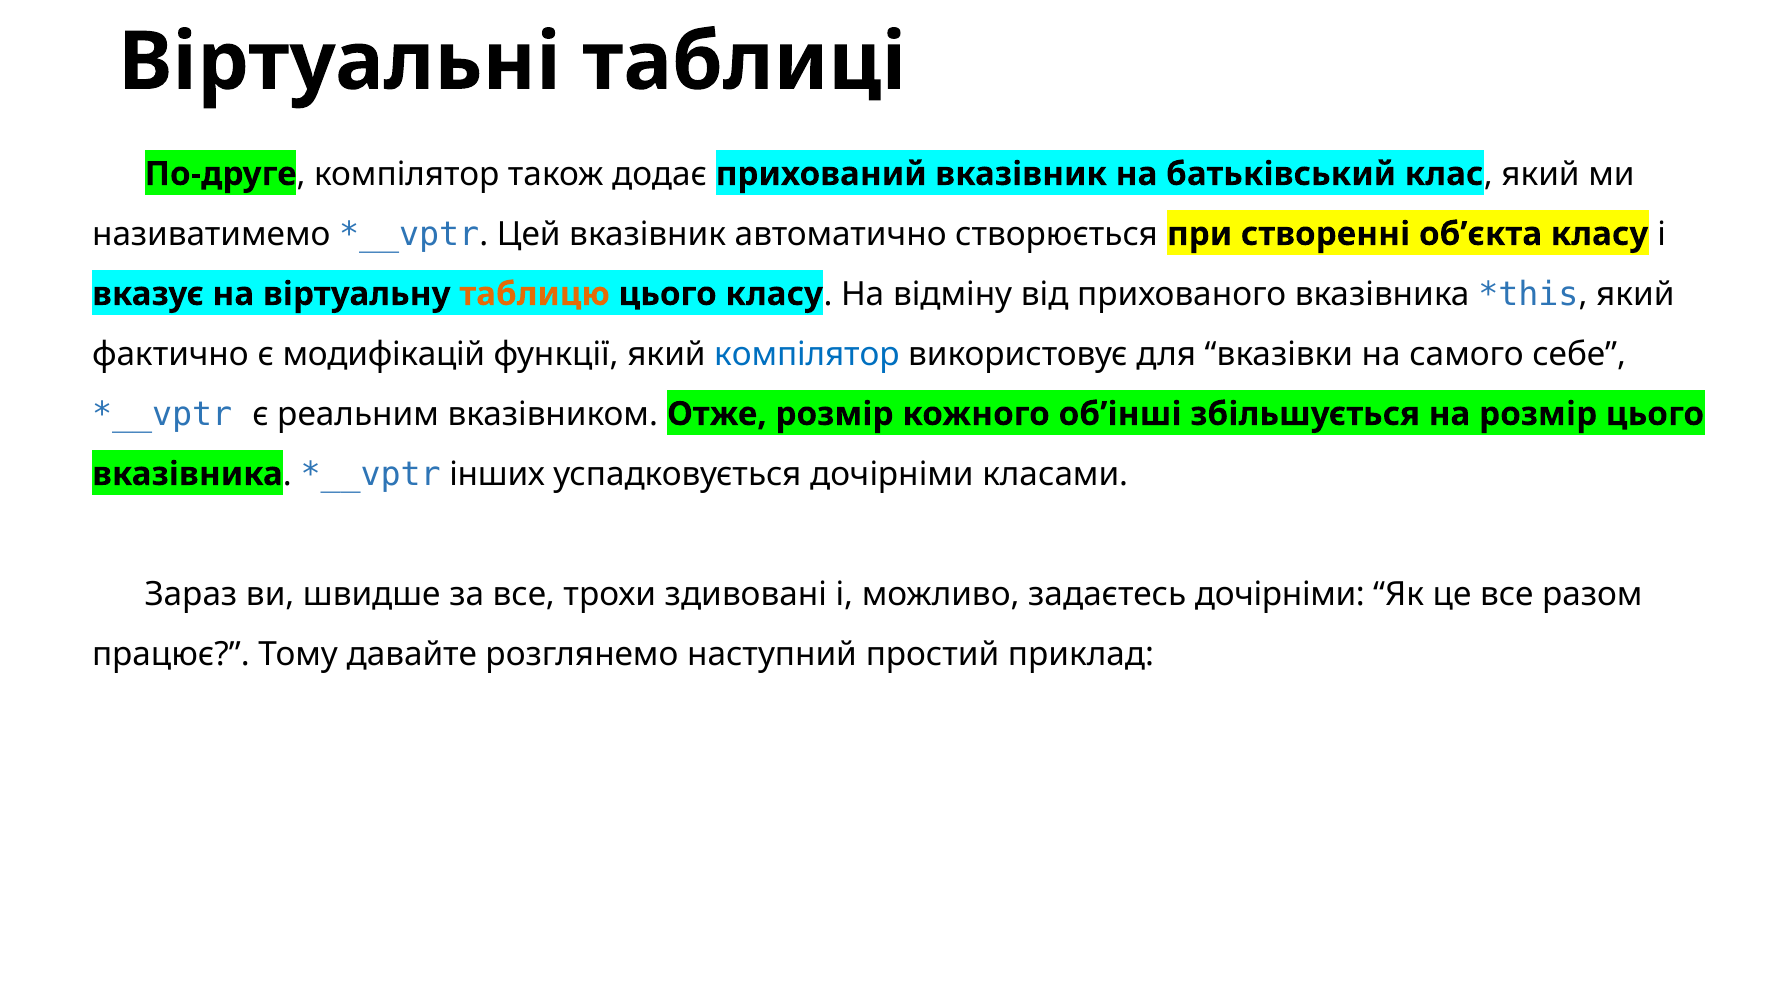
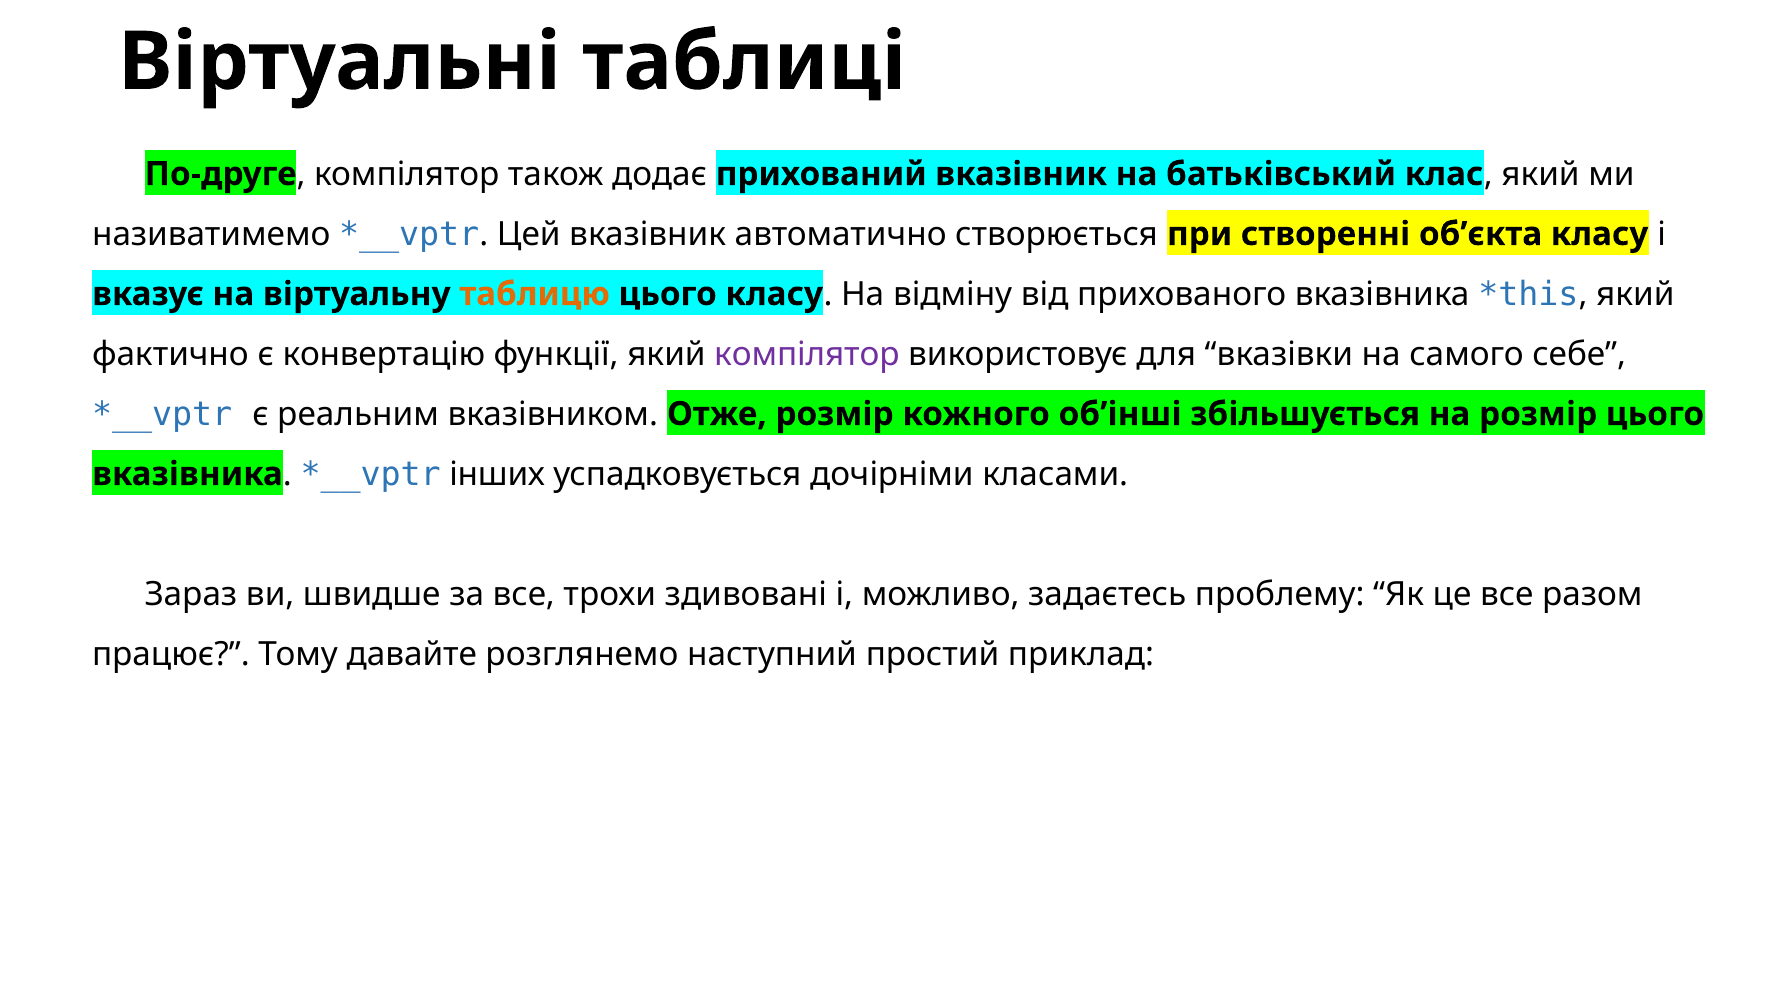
модифікацій: модифікацій -> конвертацію
компілятор at (807, 354) colour: blue -> purple
задаєтесь дочірніми: дочірніми -> проблему
